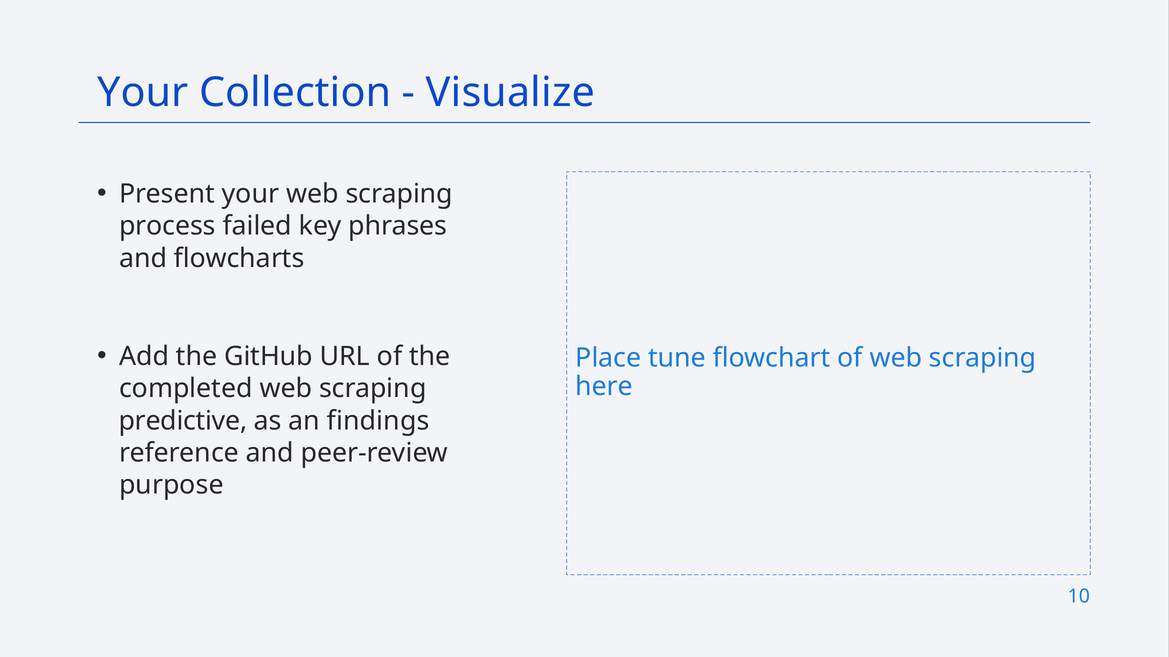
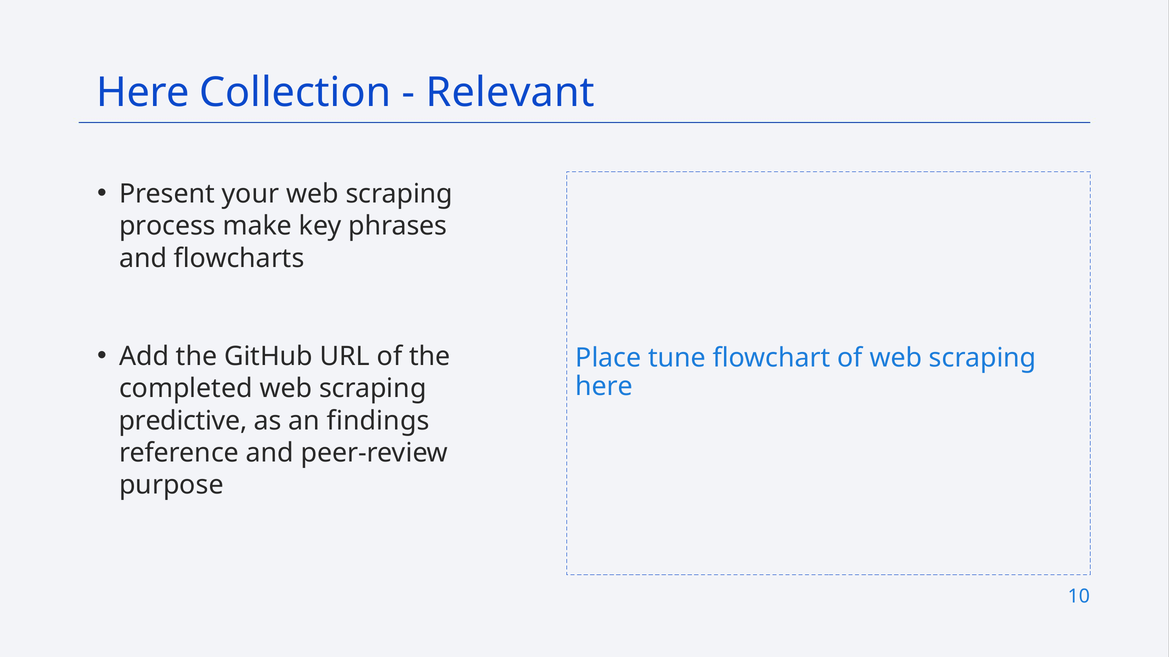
Your at (143, 93): Your -> Here
Visualize: Visualize -> Relevant
failed: failed -> make
